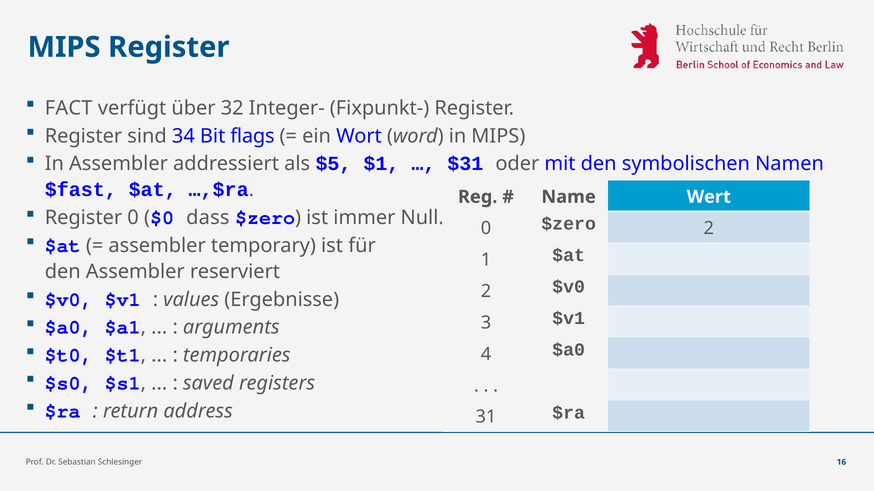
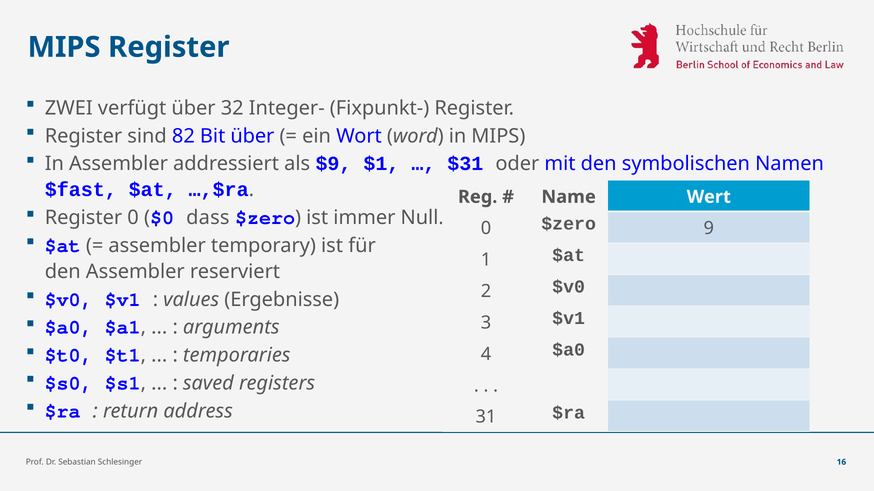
FACT: FACT -> ZWEI
34: 34 -> 82
Bit flags: flags -> über
$5: $5 -> $9
$zero 2: 2 -> 9
